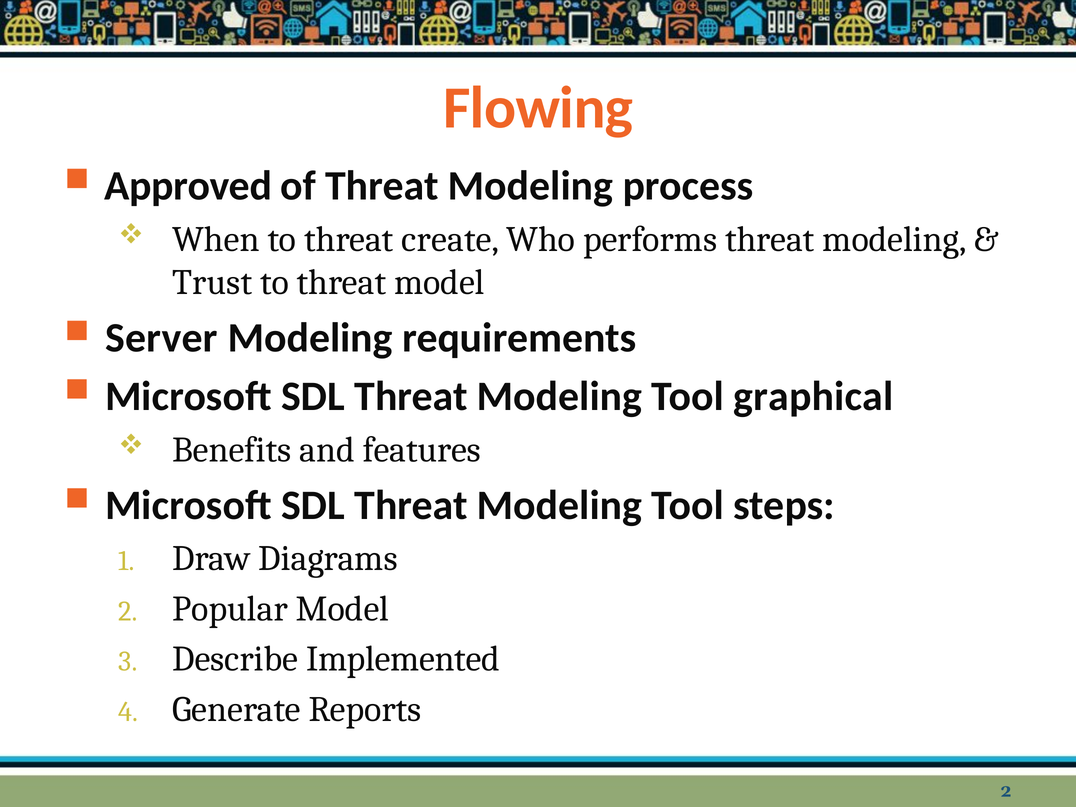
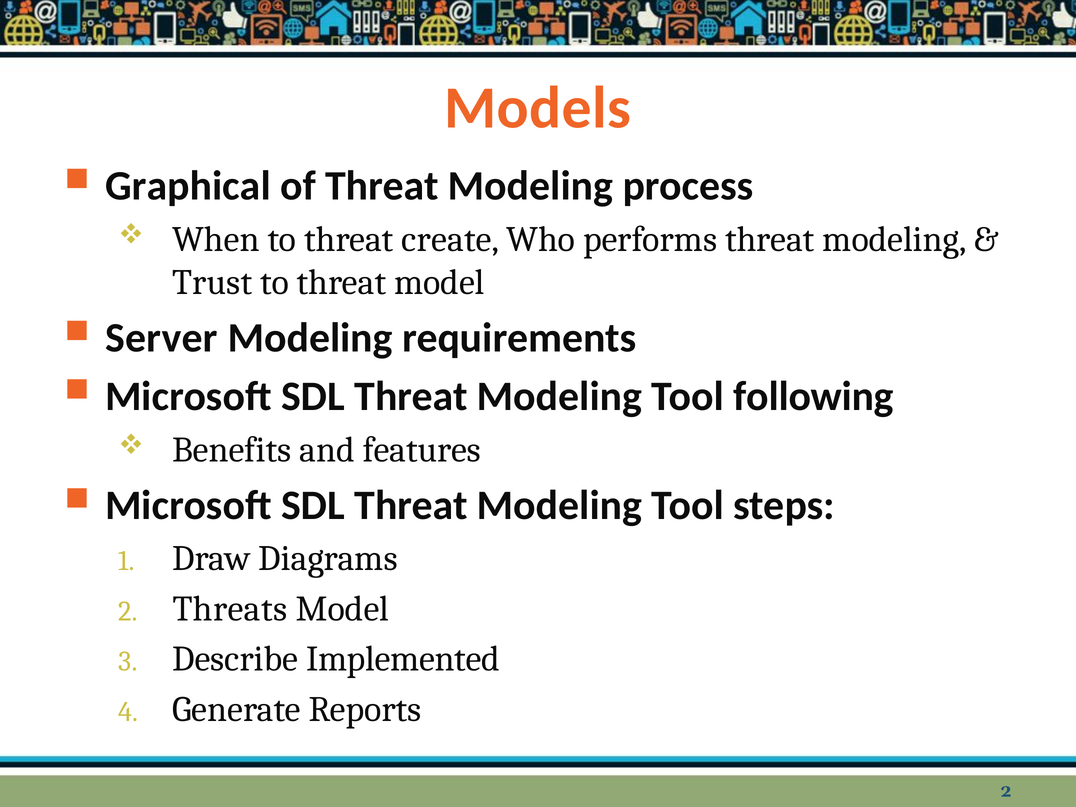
Flowing: Flowing -> Models
Approved: Approved -> Graphical
graphical: graphical -> following
Popular: Popular -> Threats
